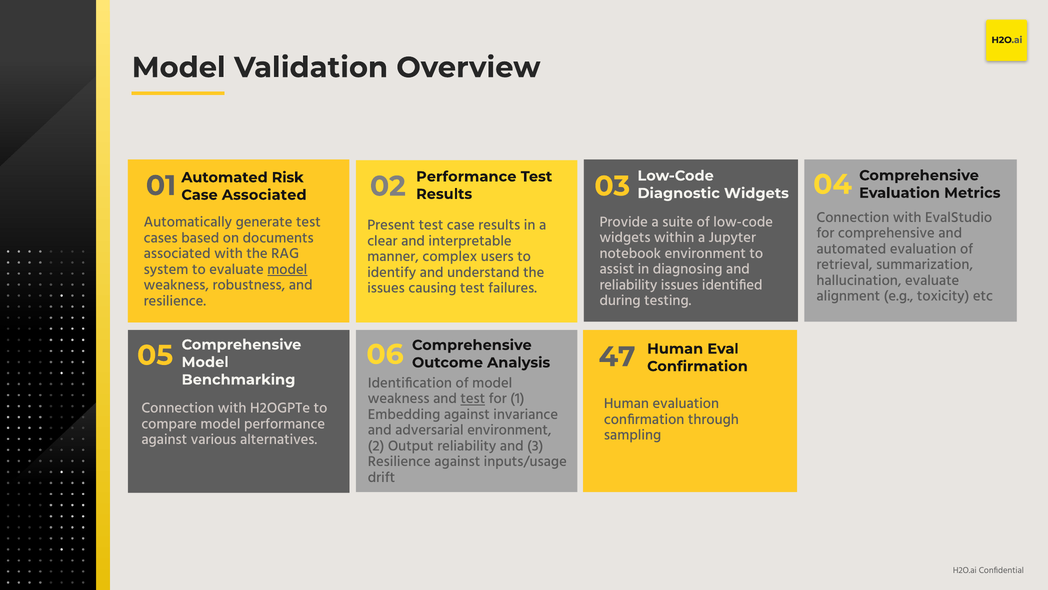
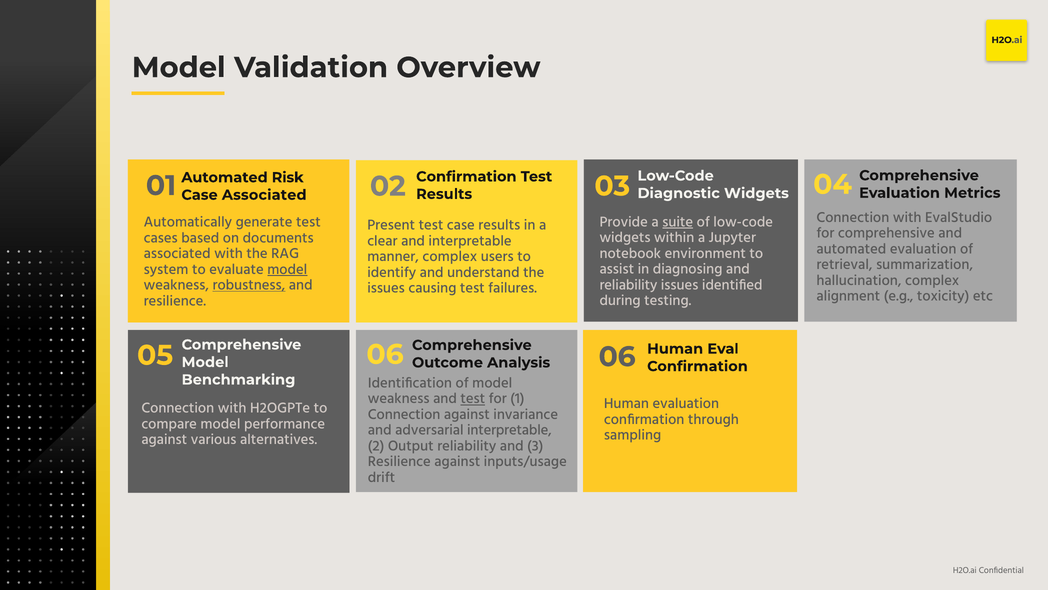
Performance at (466, 176): Performance -> Confirmation
suite underline: none -> present
hallucination evaluate: evaluate -> complex
robustness underline: none -> present
05 47: 47 -> 06
Embedding at (404, 414): Embedding -> Connection
adversarial environment: environment -> interpretable
